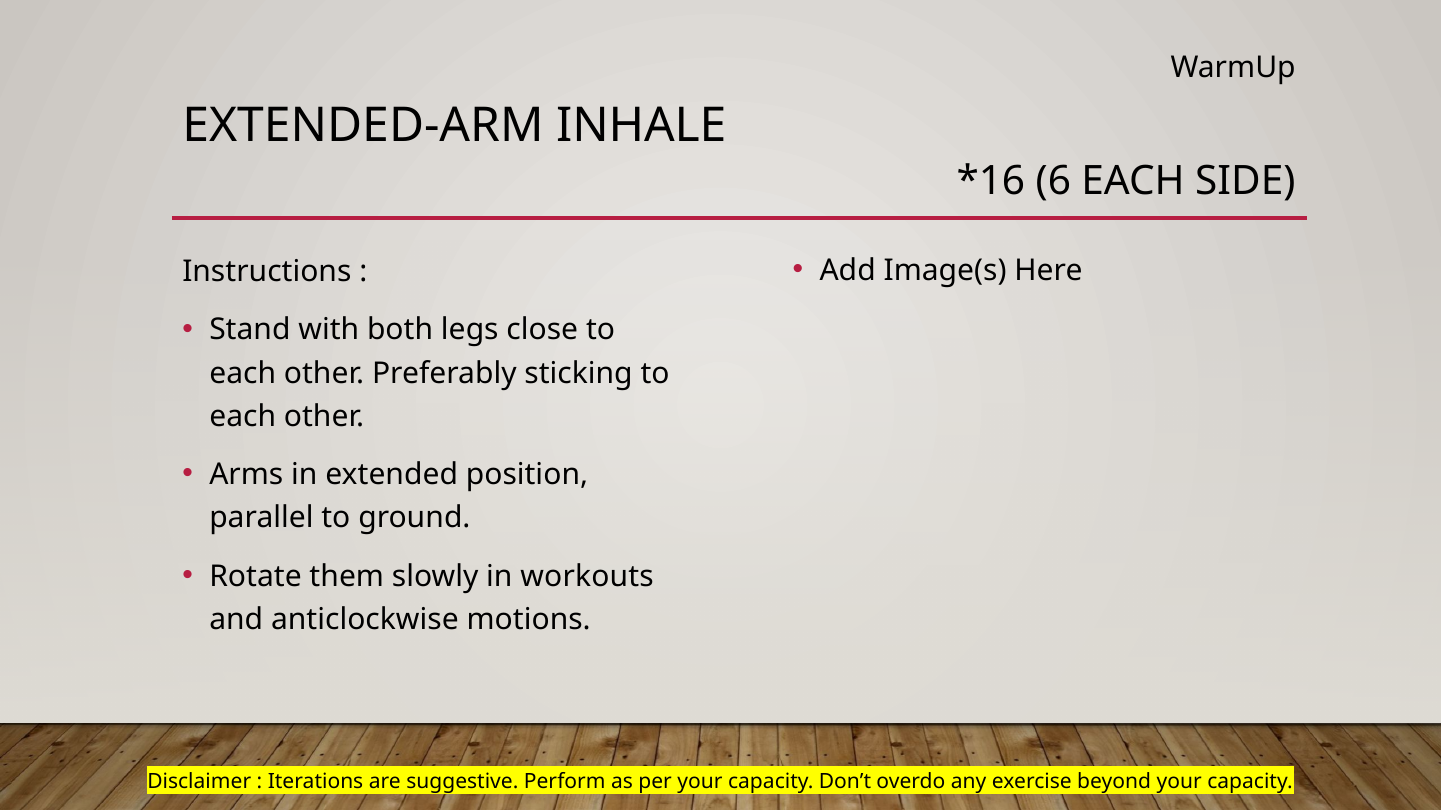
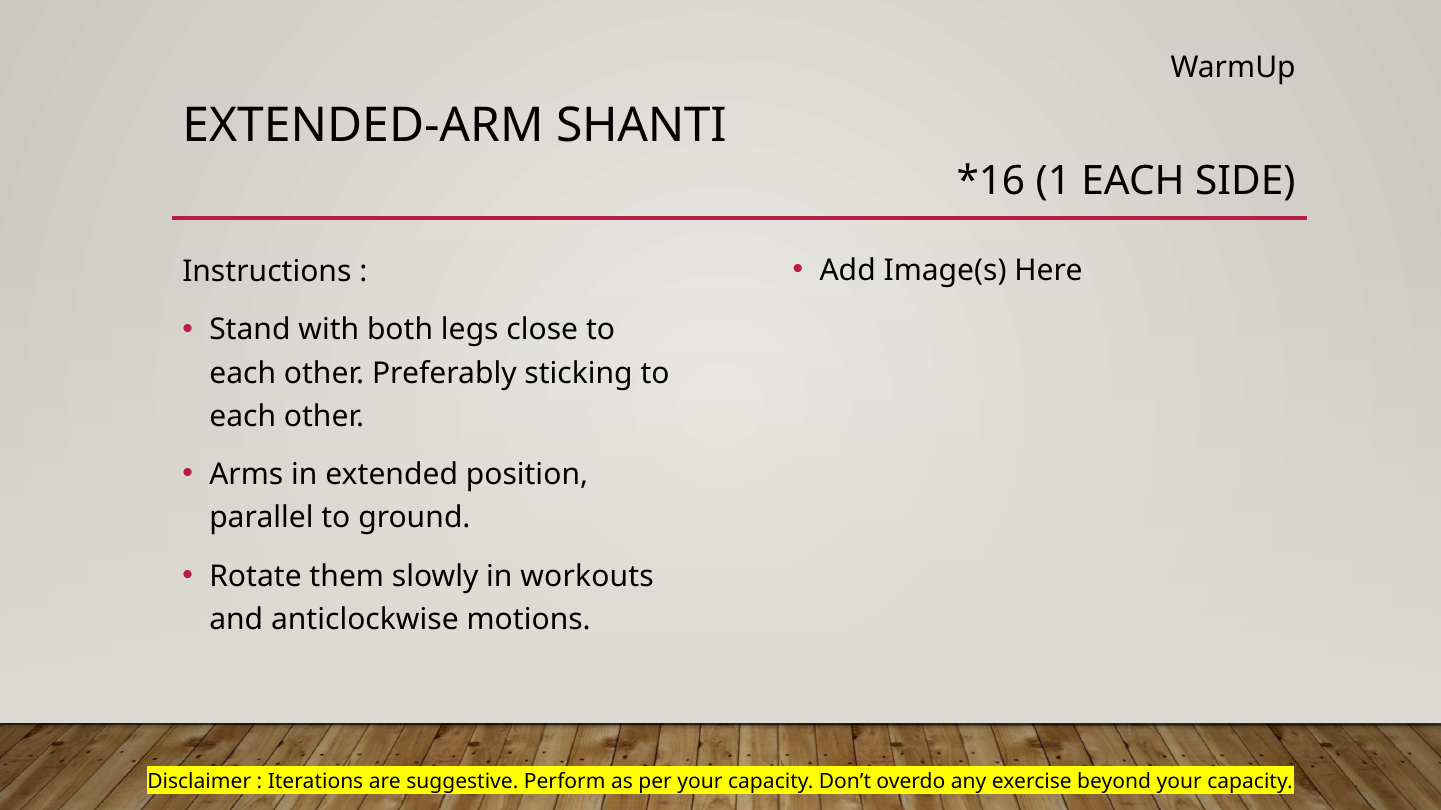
INHALE: INHALE -> SHANTI
6: 6 -> 1
